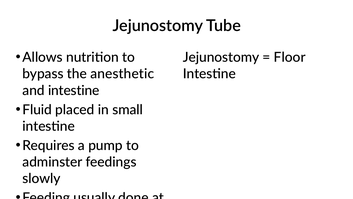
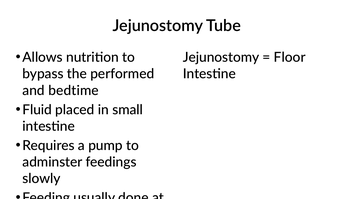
anesthetic: anesthetic -> performed
and intestine: intestine -> bedtime
